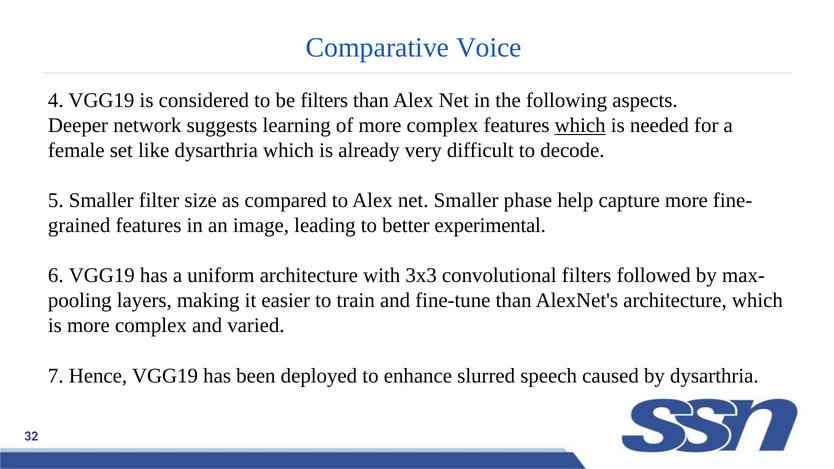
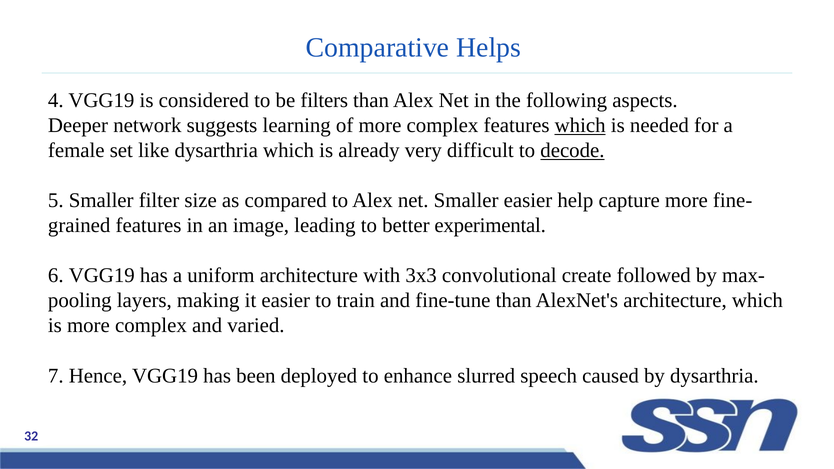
Voice: Voice -> Helps
decode underline: none -> present
Smaller phase: phase -> easier
convolutional filters: filters -> create
